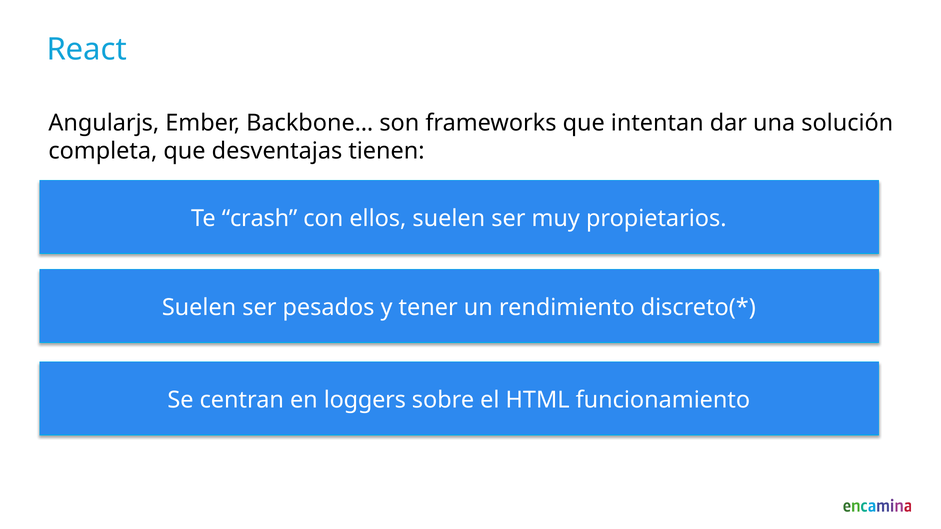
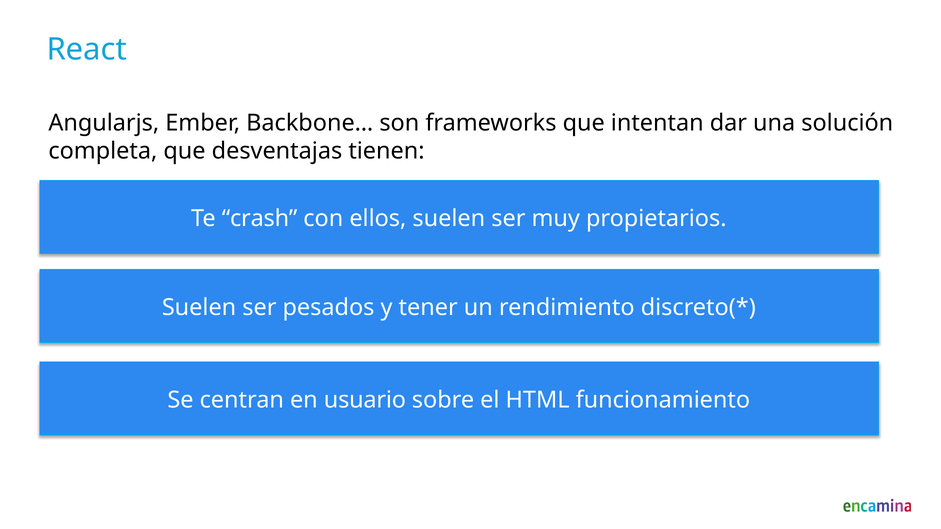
loggers: loggers -> usuario
